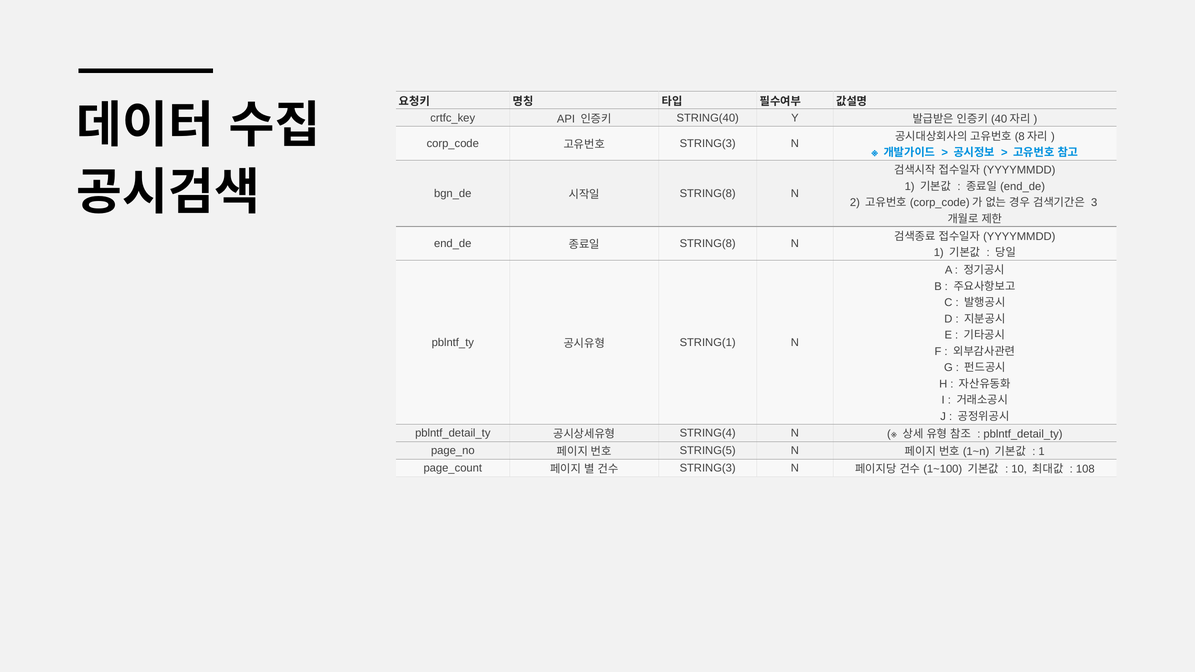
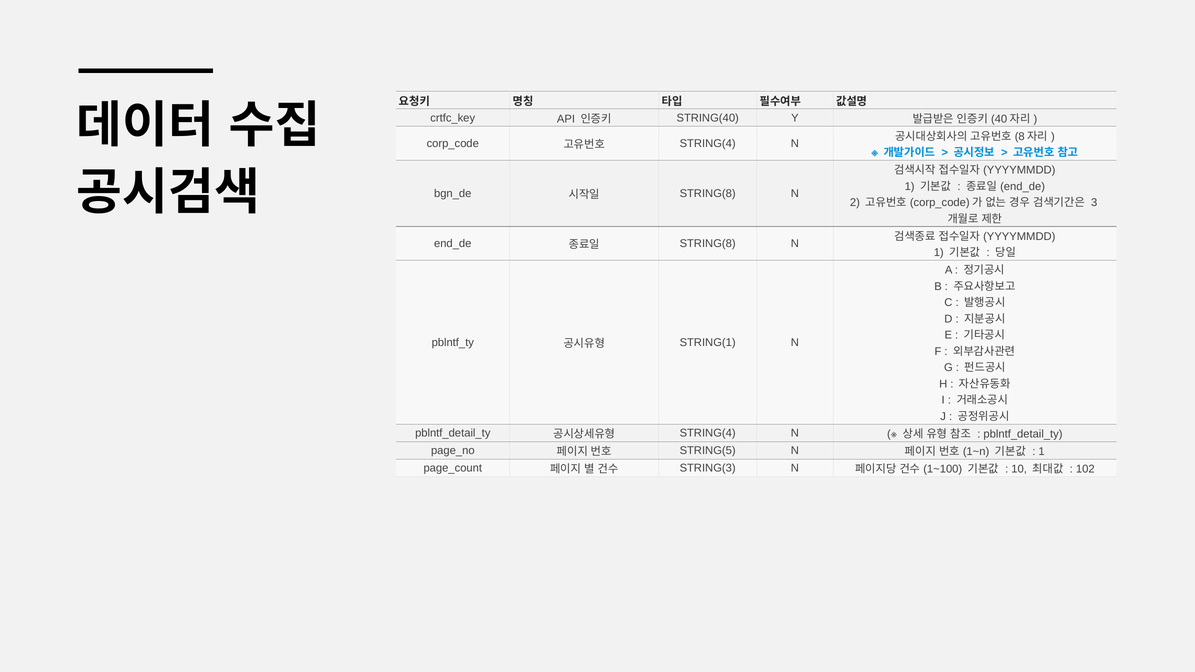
STRING(3 at (708, 144): STRING(3 -> STRING(4
108: 108 -> 102
